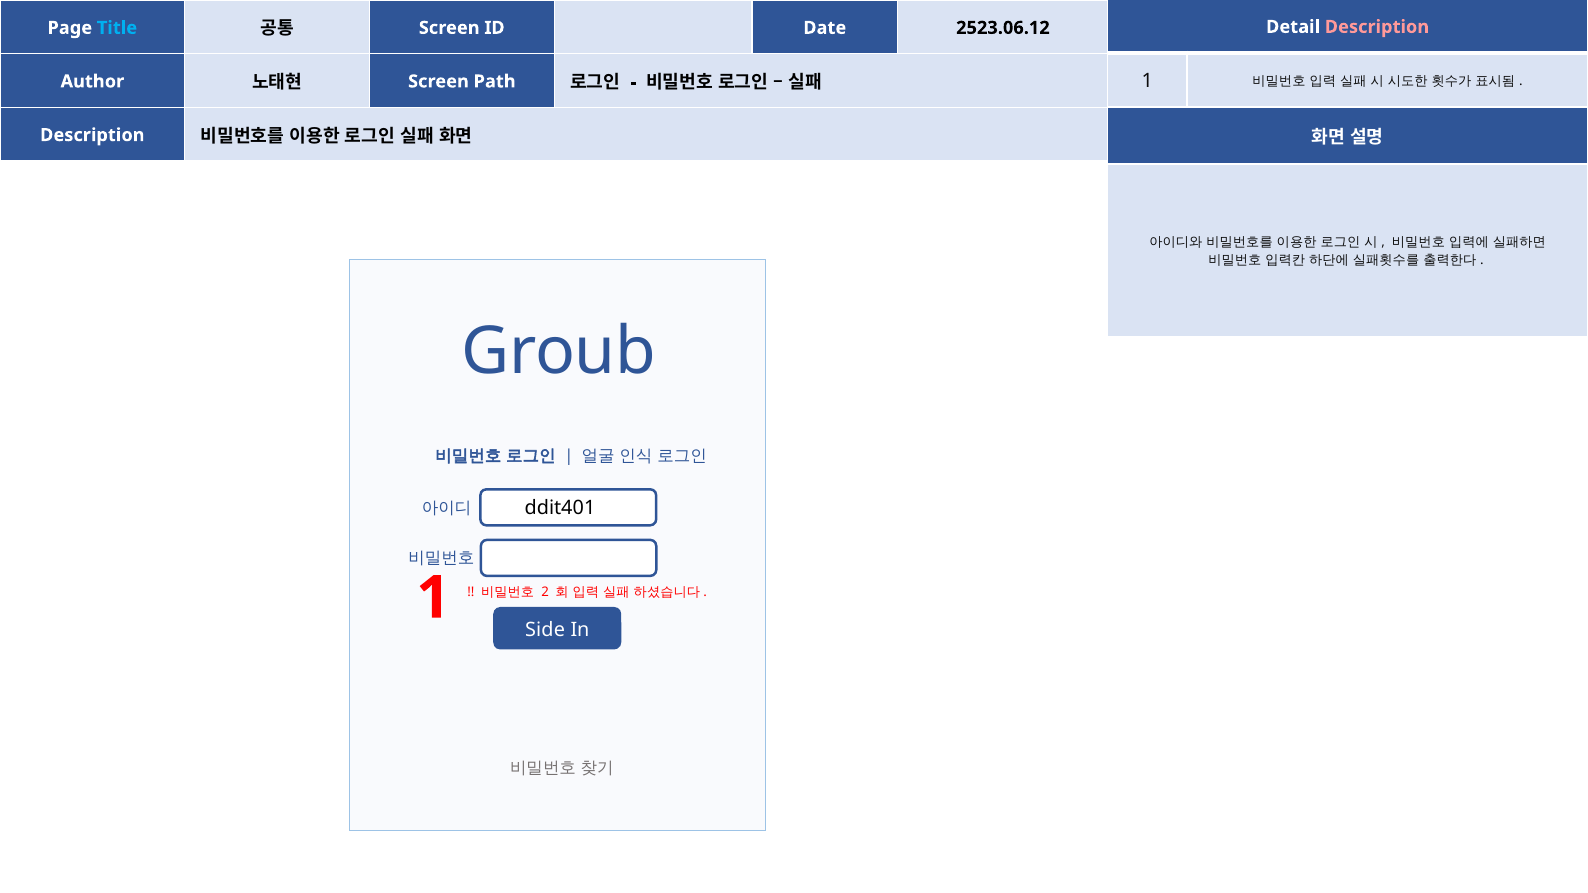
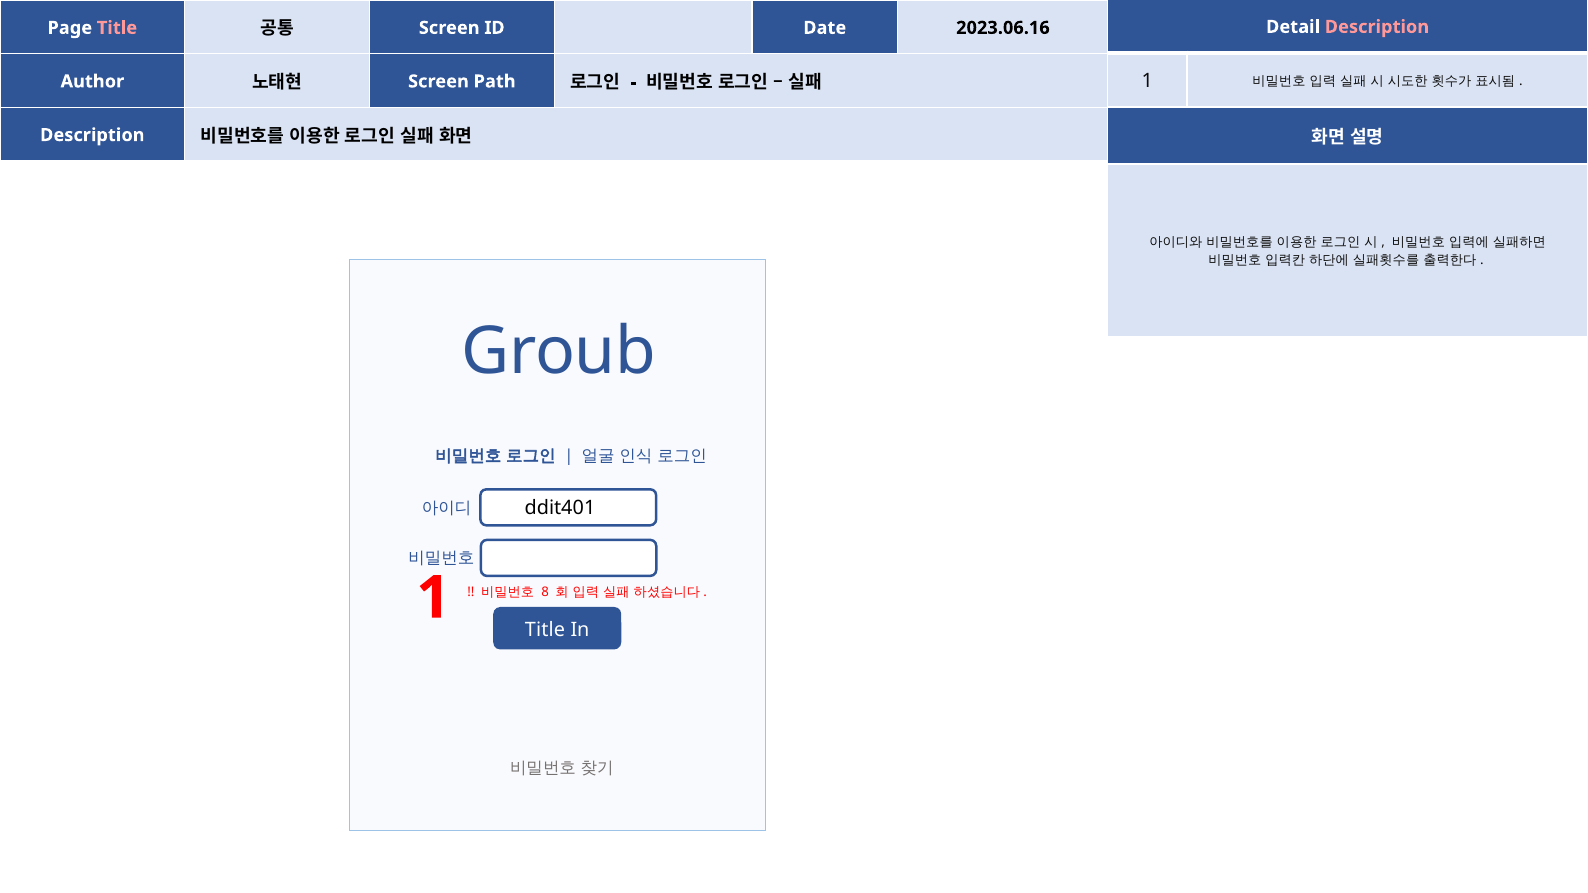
Title at (117, 28) colour: light blue -> pink
2523.06.12: 2523.06.12 -> 2023.06.16
2: 2 -> 8
Side at (545, 630): Side -> Title
